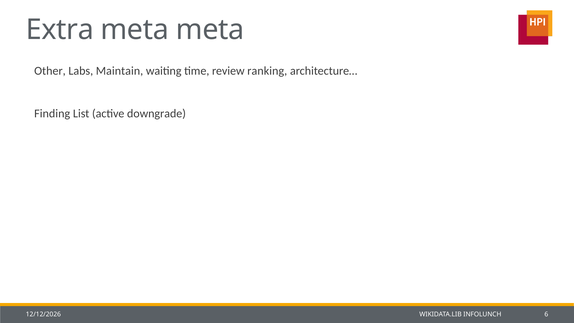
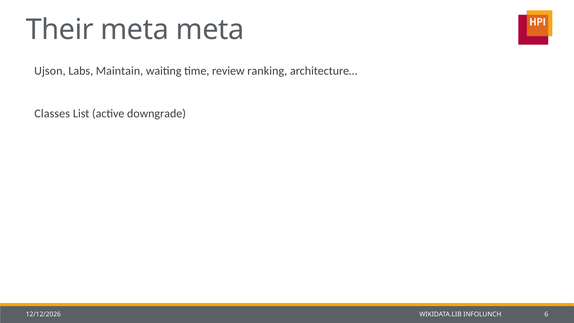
Extra: Extra -> Their
Other: Other -> Ujson
Finding: Finding -> Classes
